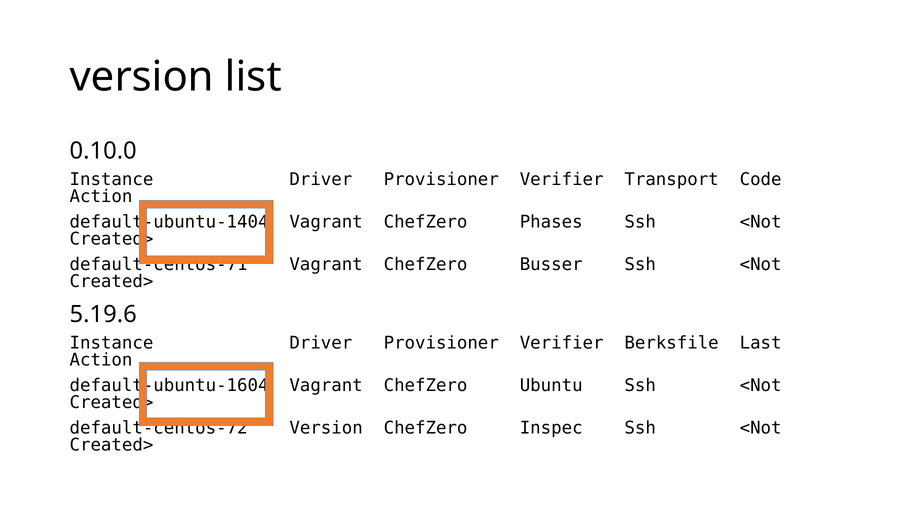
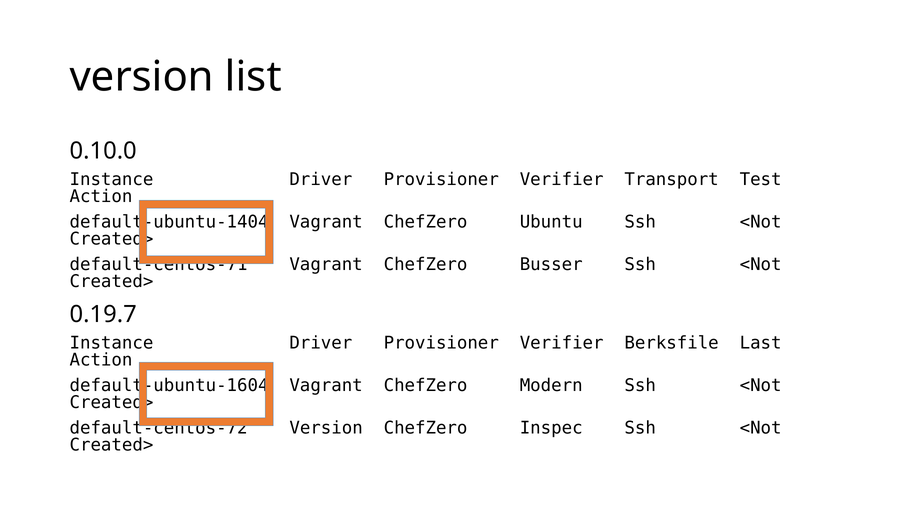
Code: Code -> Test
Phases: Phases -> Ubuntu
5.19.6: 5.19.6 -> 0.19.7
Ubuntu: Ubuntu -> Modern
